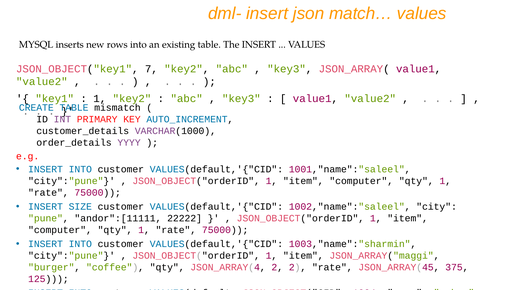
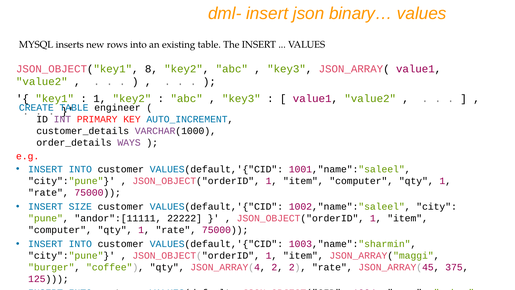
match…: match… -> binary…
7: 7 -> 8
mismatch: mismatch -> engineer
YYYY: YYYY -> WAYS
